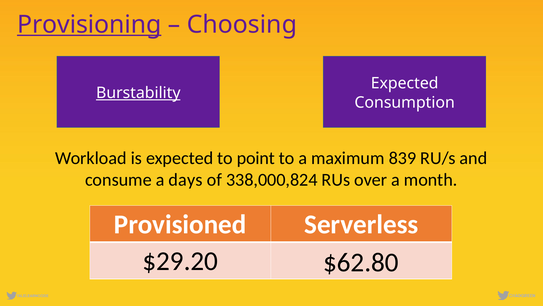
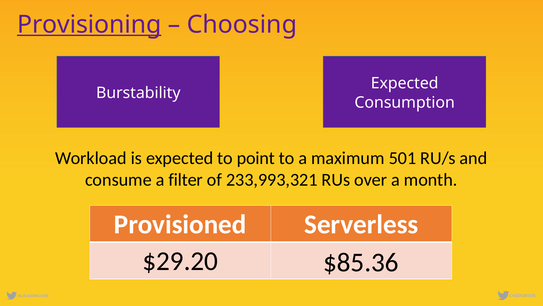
Burstability underline: present -> none
839: 839 -> 501
days: days -> filter
338,000,824: 338,000,824 -> 233,993,321
$62.80: $62.80 -> $85.36
